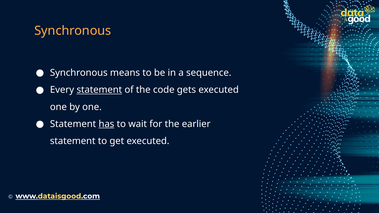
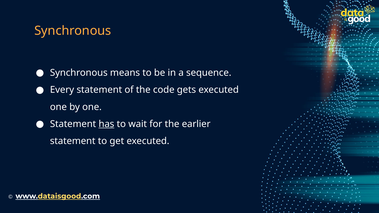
statement at (99, 90) underline: present -> none
